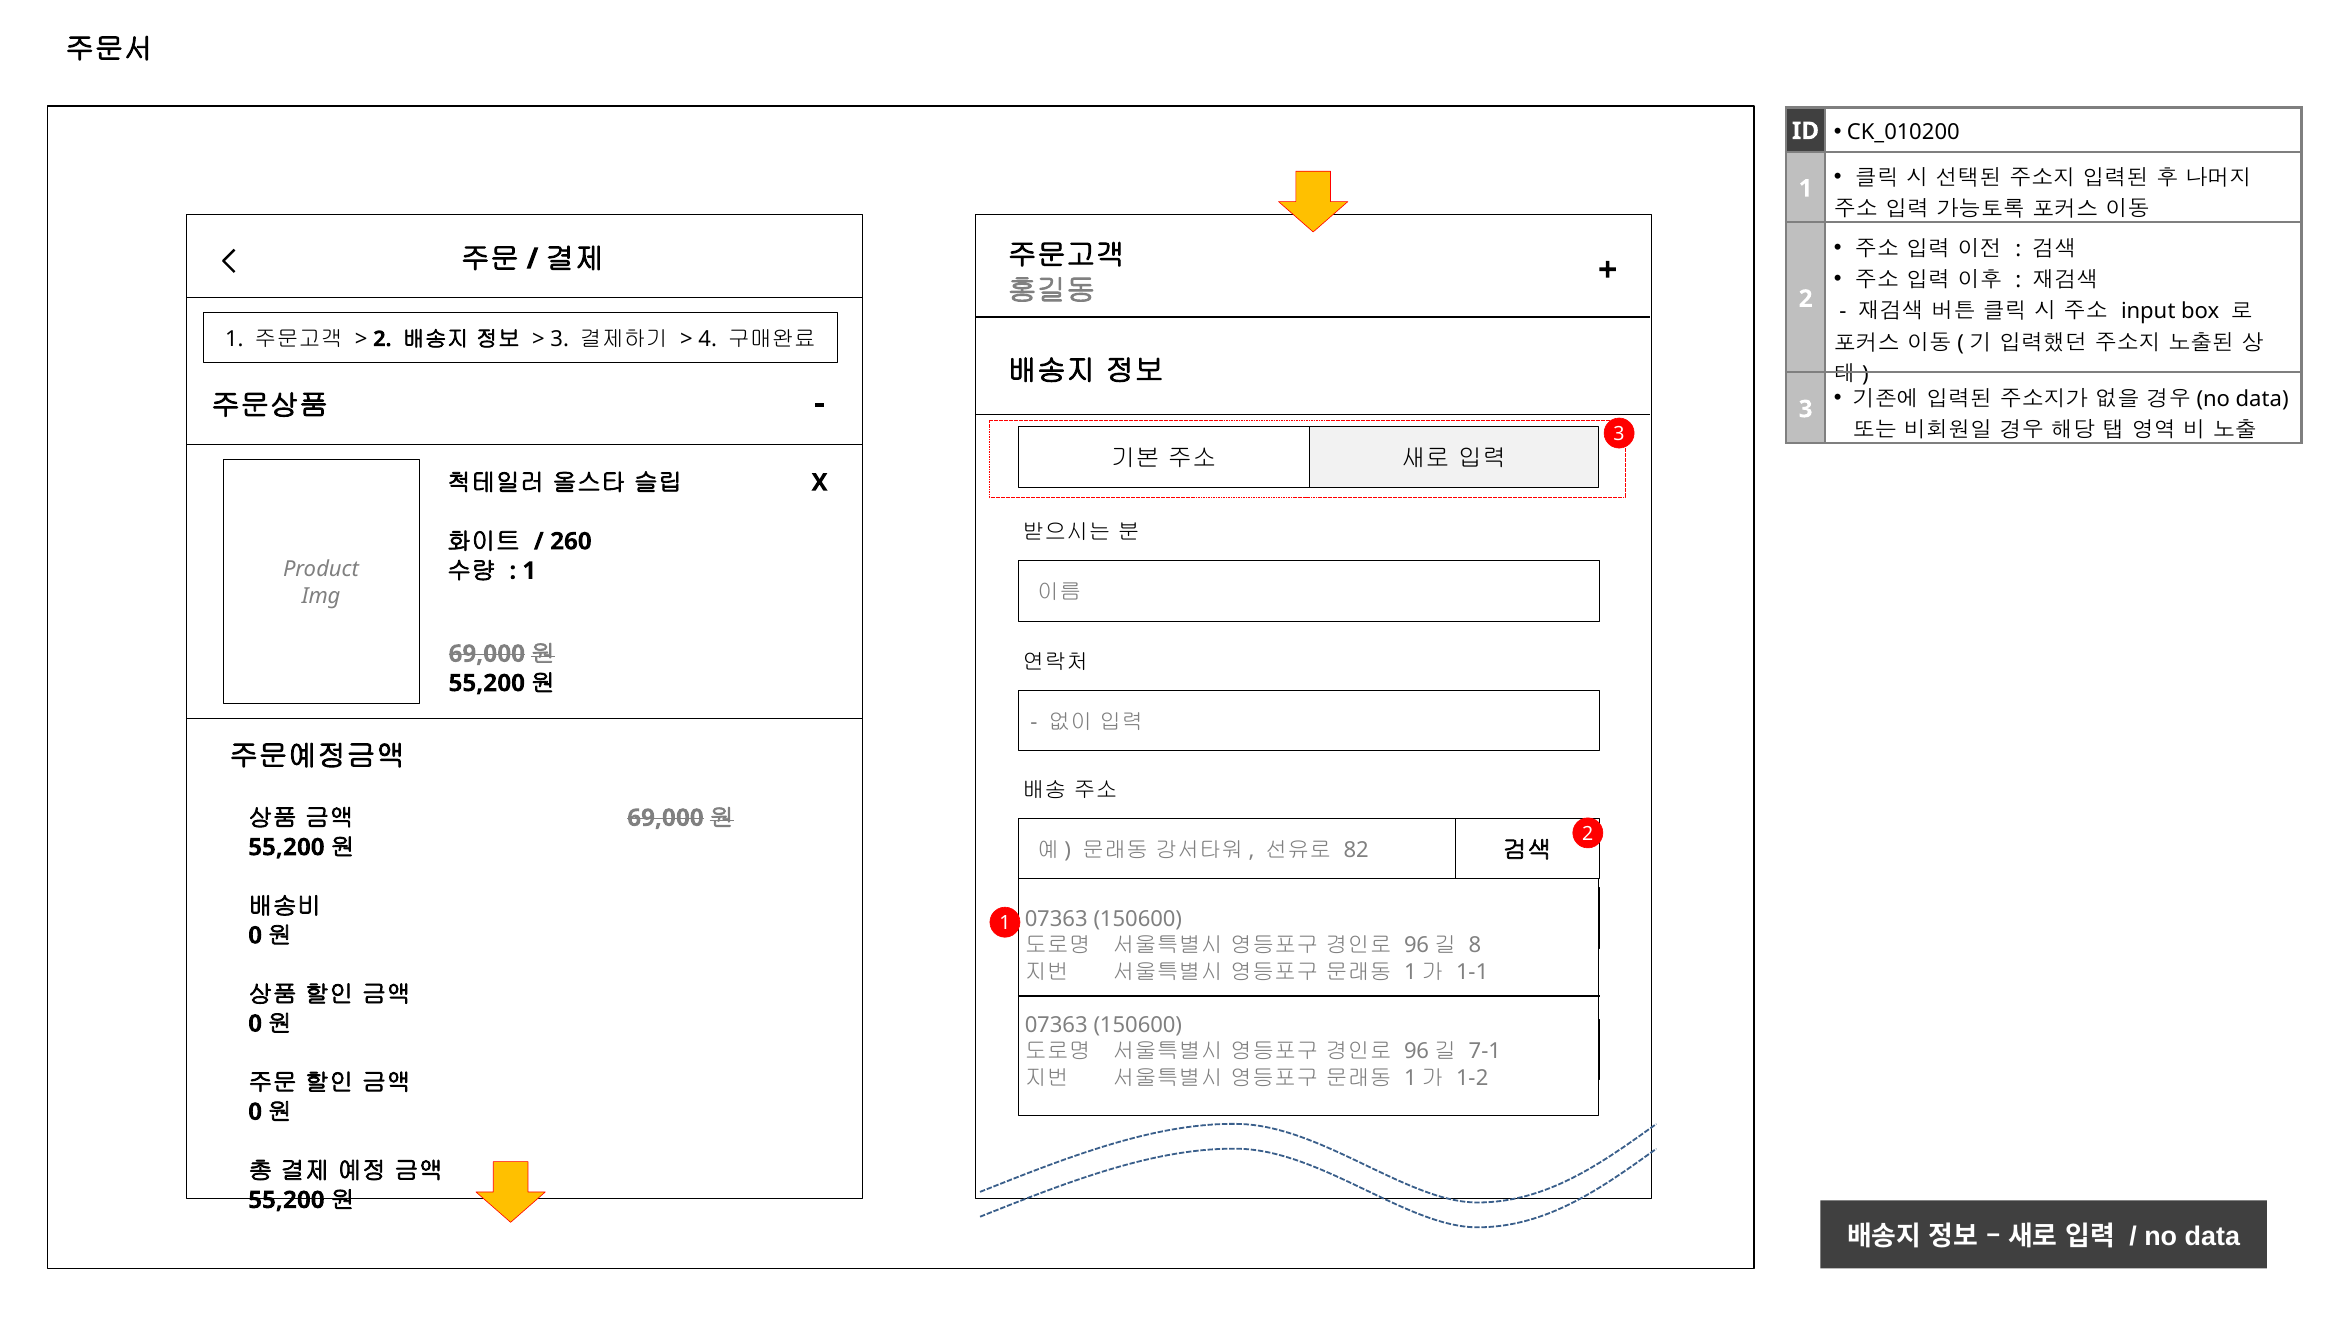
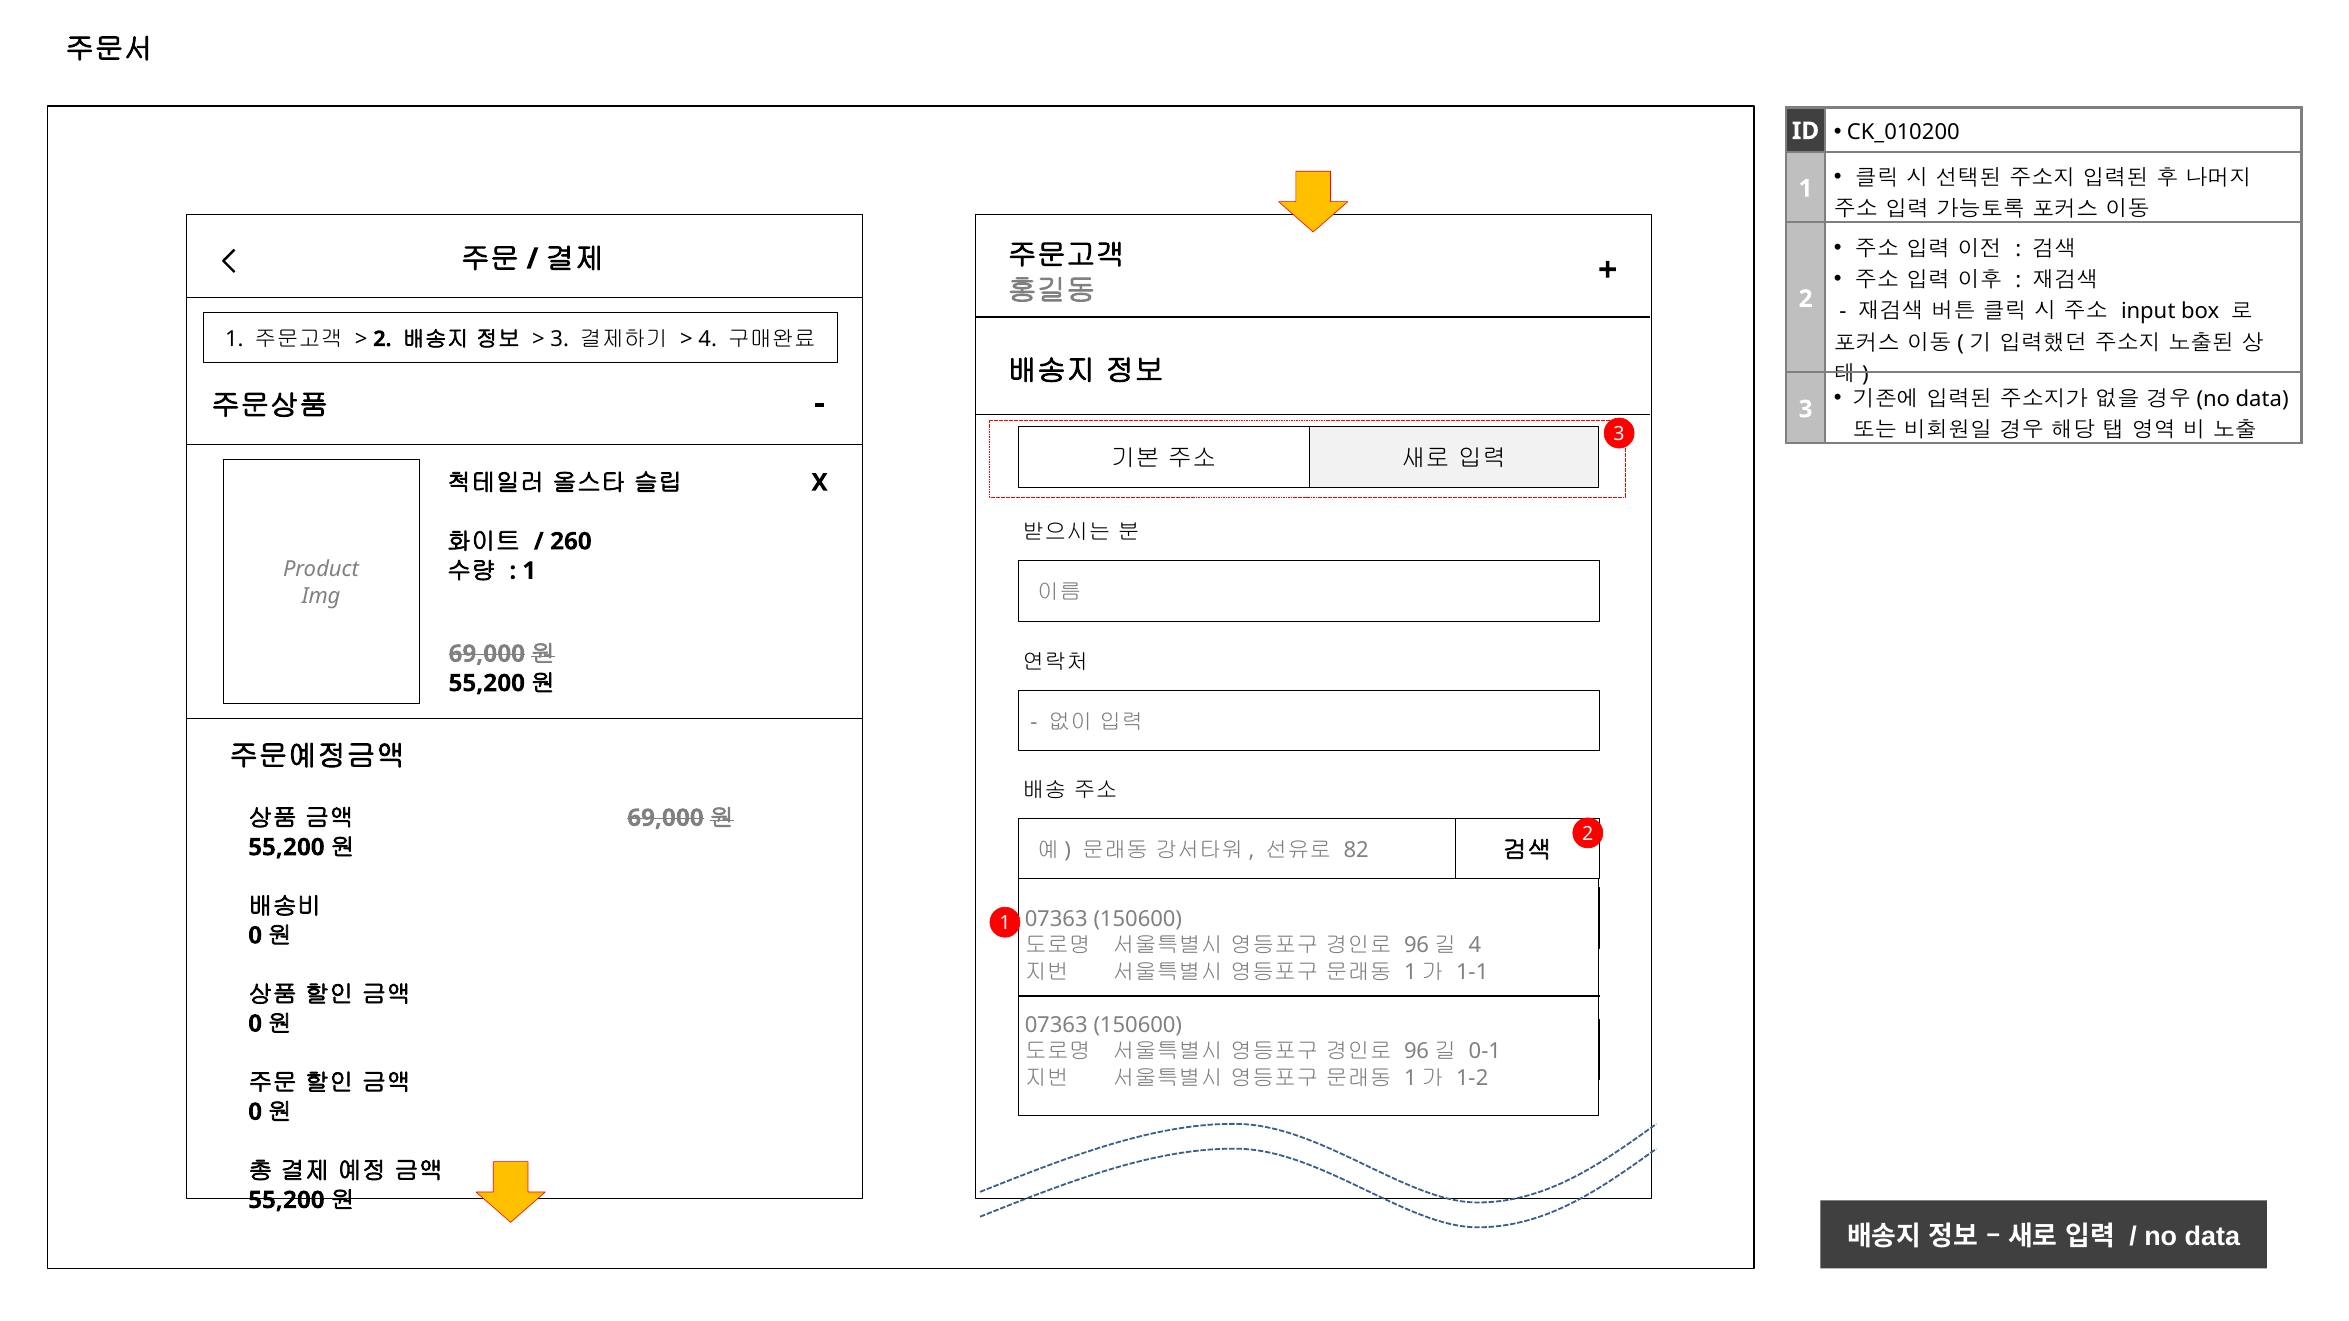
8 at (1475, 946): 8 -> 4
7-1: 7-1 -> 0-1
